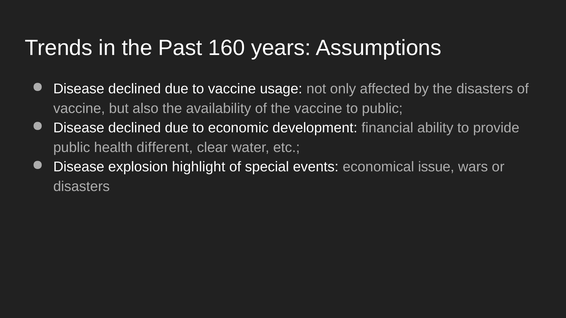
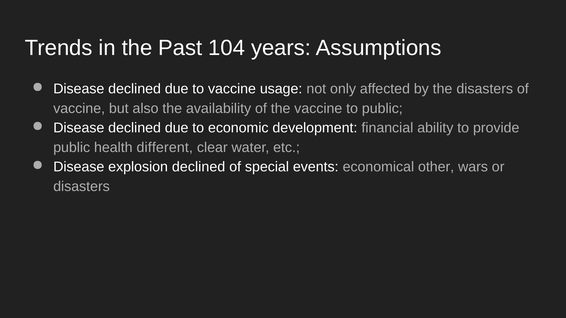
160: 160 -> 104
explosion highlight: highlight -> declined
issue: issue -> other
